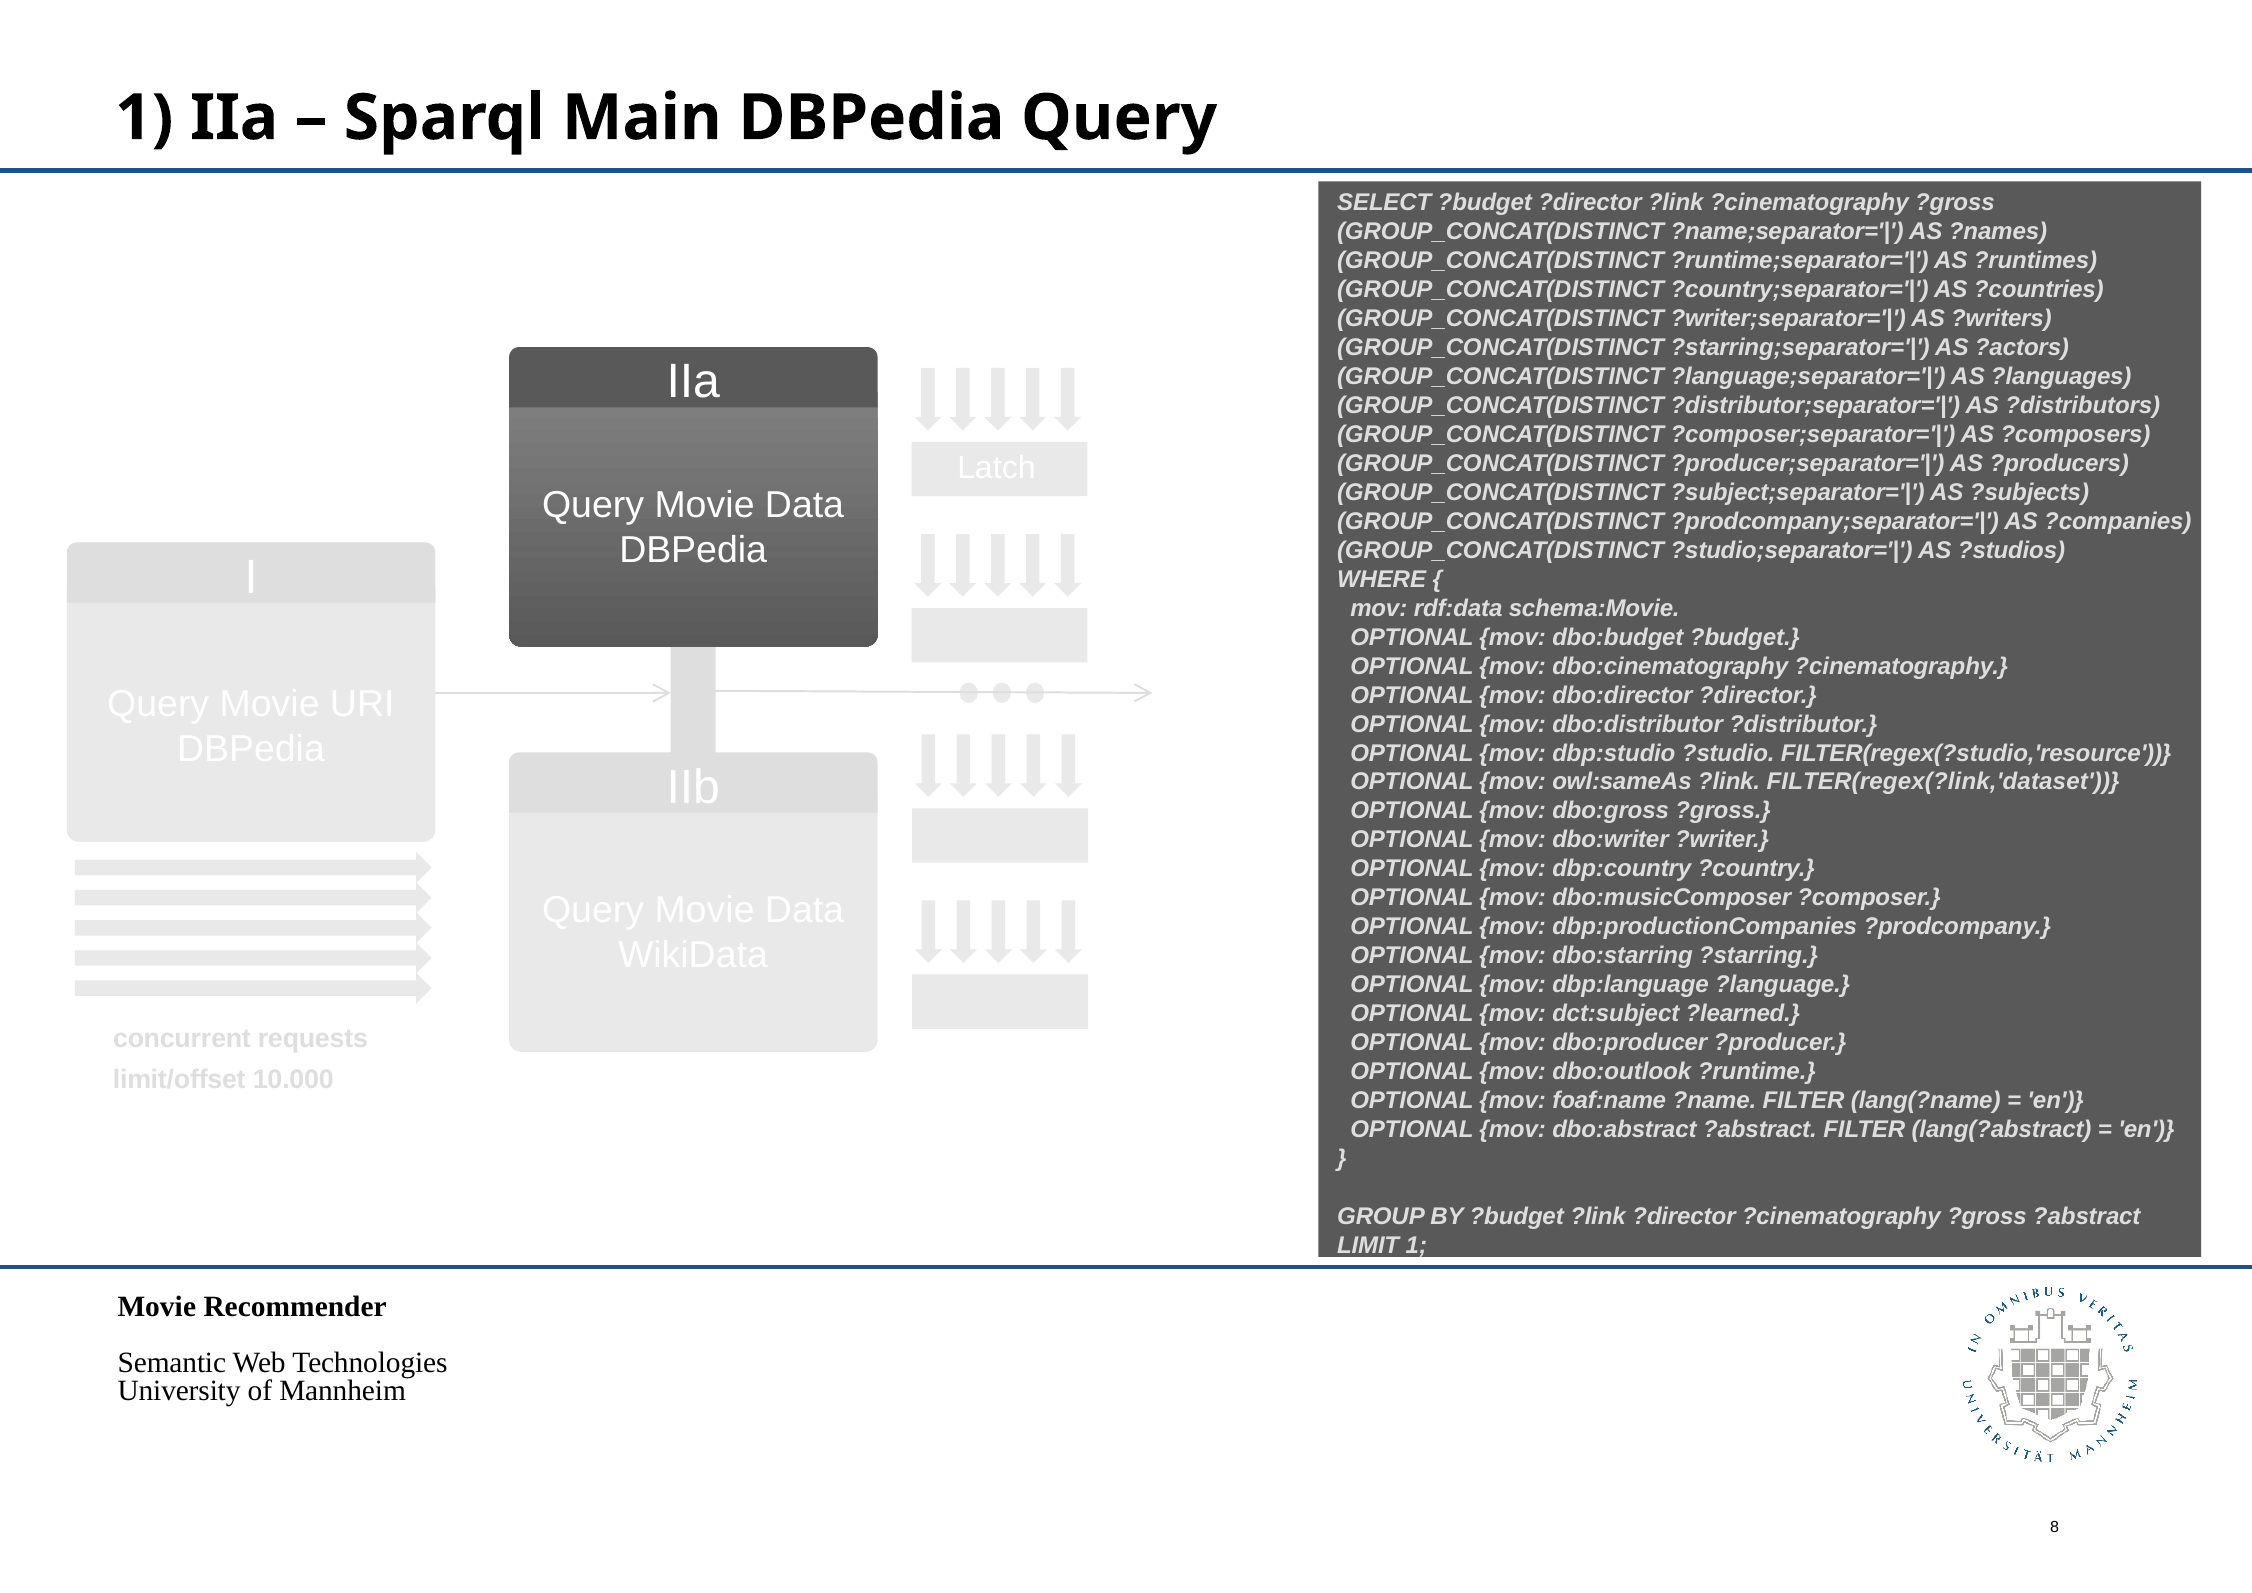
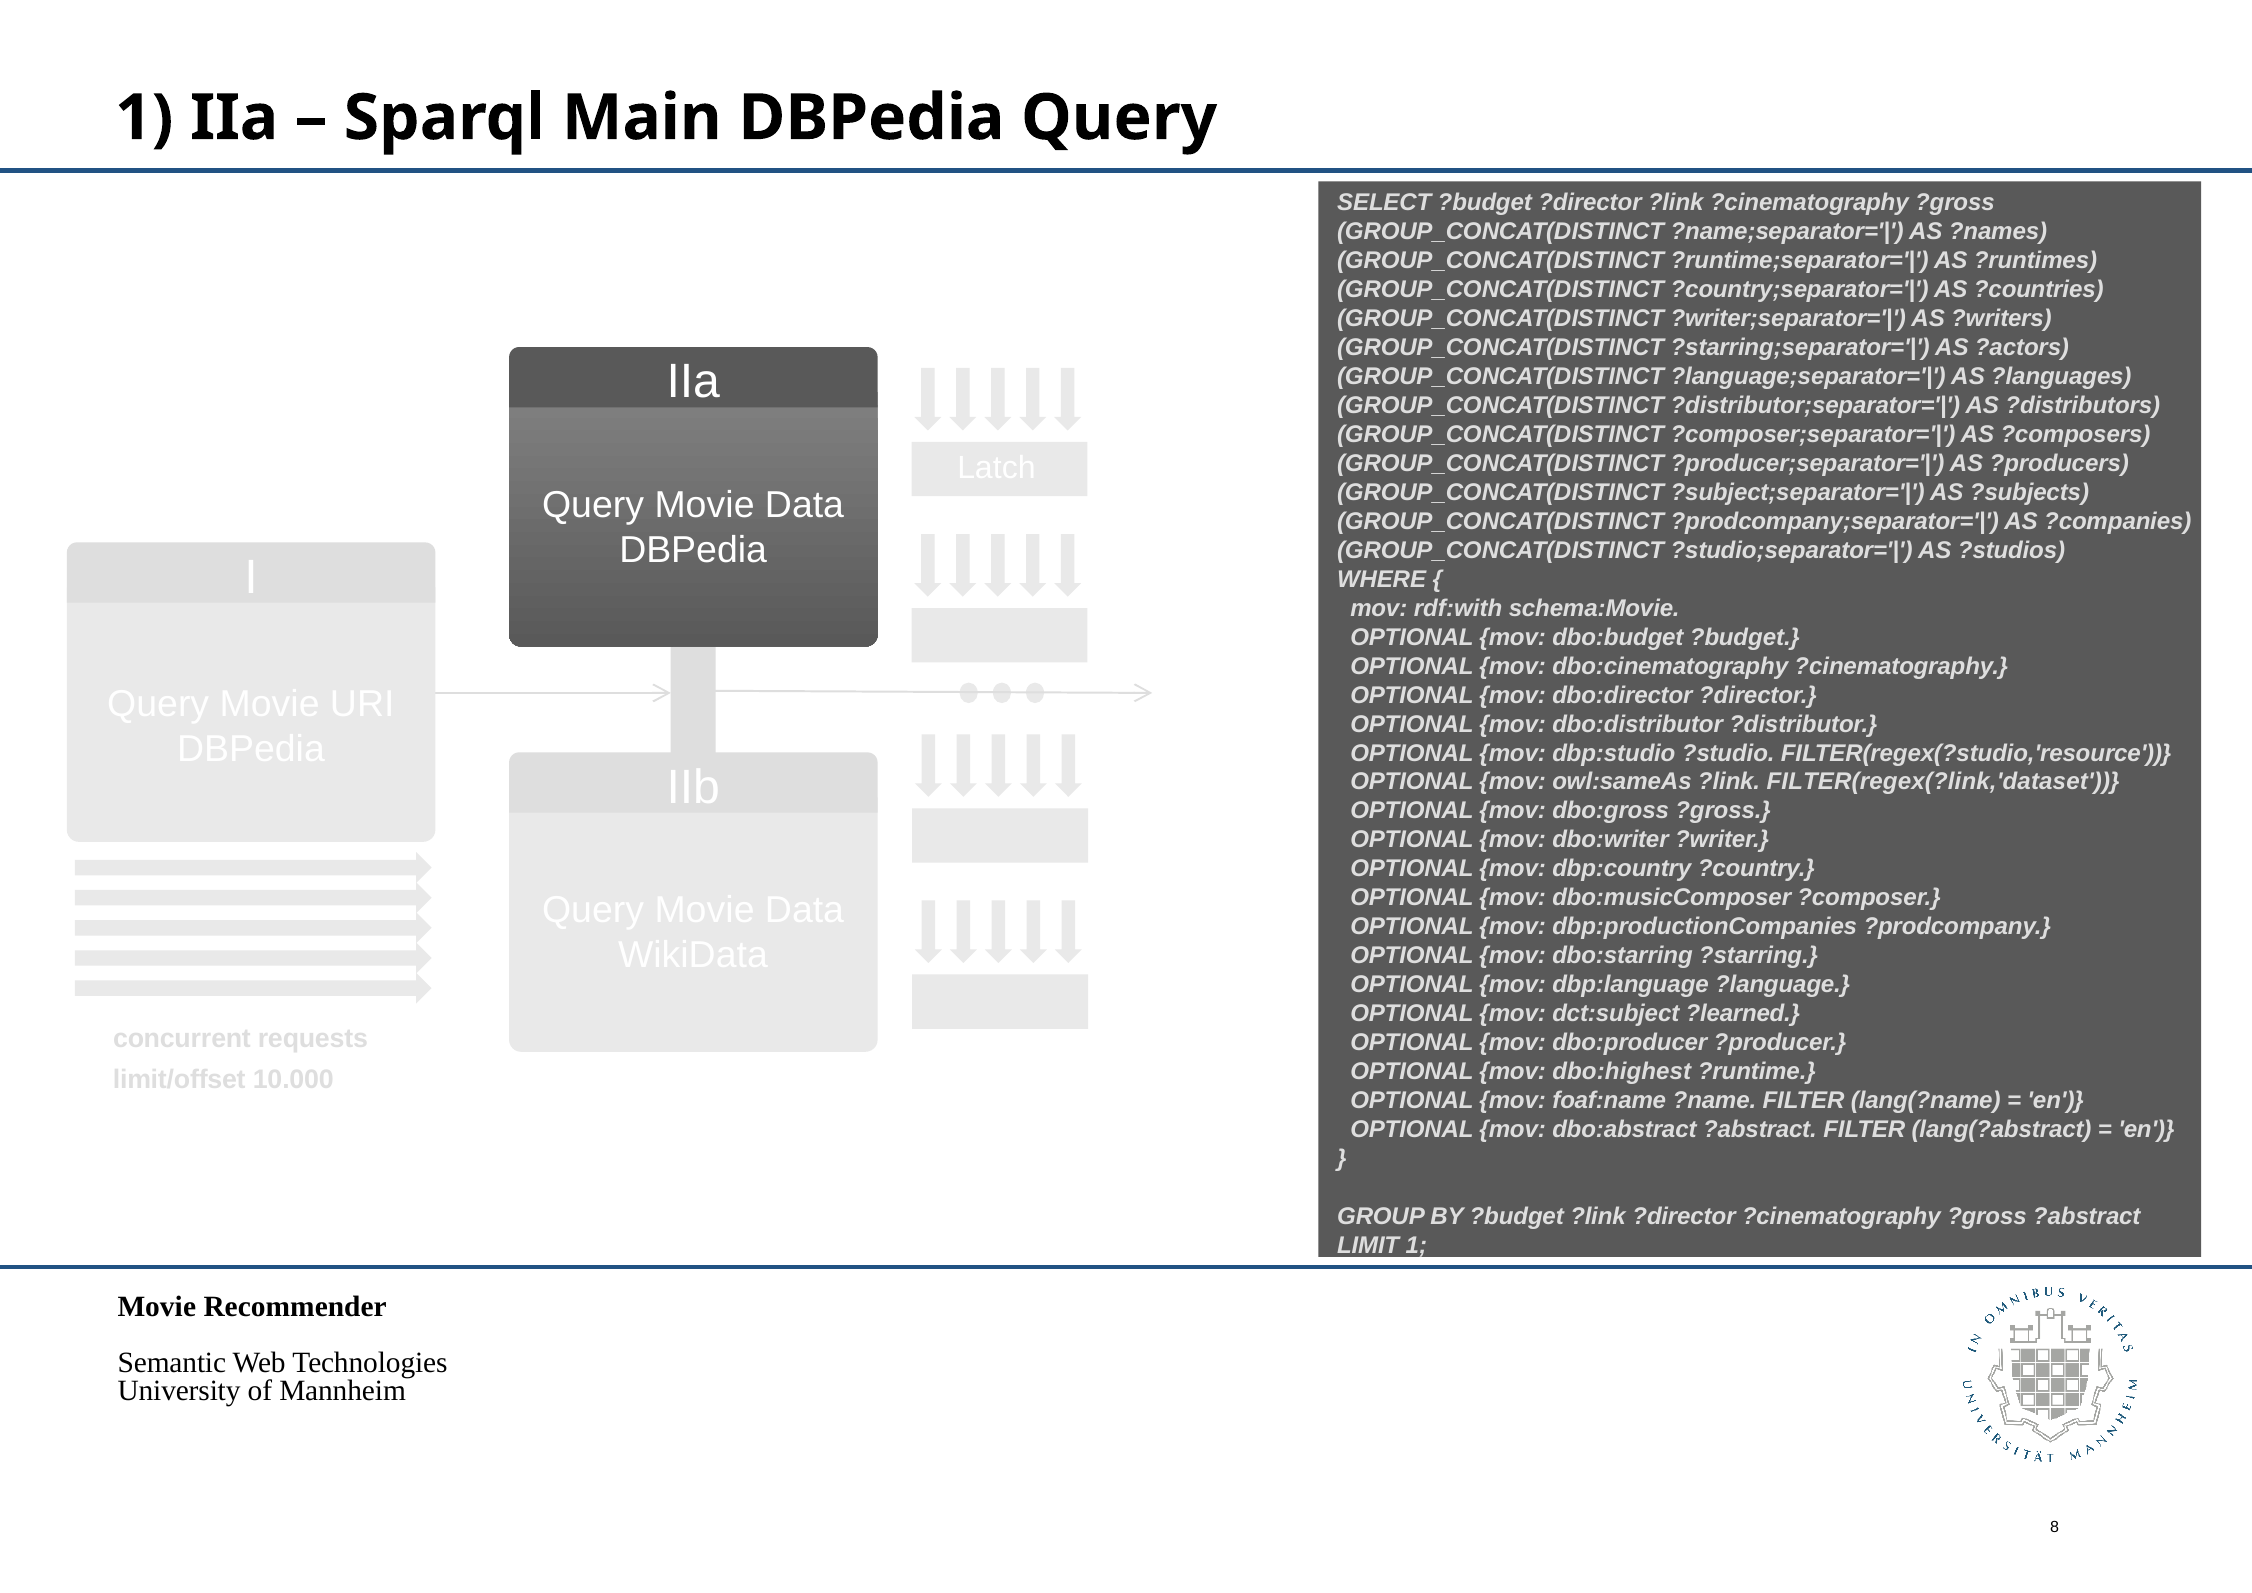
rdf:data: rdf:data -> rdf:with
dbo:outlook: dbo:outlook -> dbo:highest
